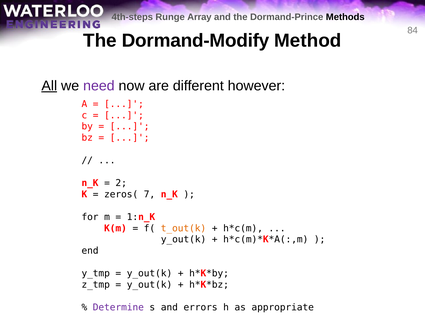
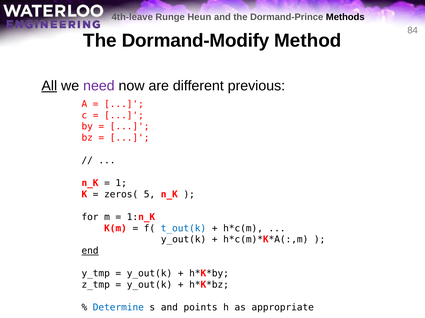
4th-steps: 4th-steps -> 4th-leave
Array: Array -> Heun
however: however -> previous
2: 2 -> 1
7: 7 -> 5
t_out(k colour: orange -> blue
end underline: none -> present
Determine colour: purple -> blue
errors: errors -> points
